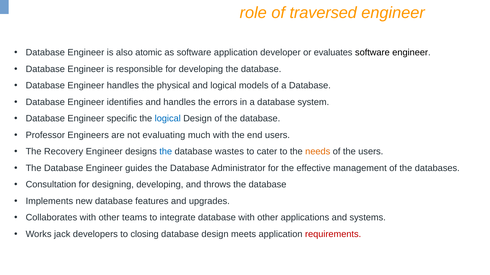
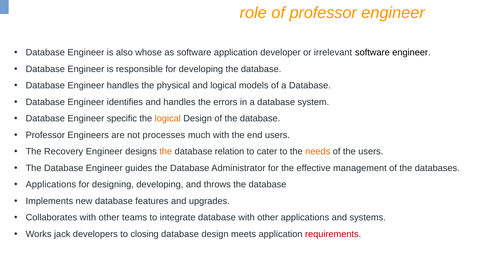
of traversed: traversed -> professor
atomic: atomic -> whose
evaluates: evaluates -> irrelevant
logical at (168, 119) colour: blue -> orange
evaluating: evaluating -> processes
the at (166, 152) colour: blue -> orange
wastes: wastes -> relation
Consultation at (51, 185): Consultation -> Applications
